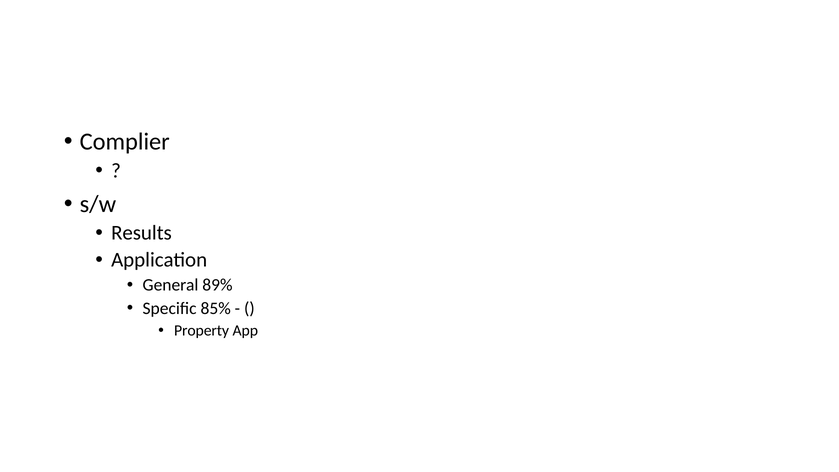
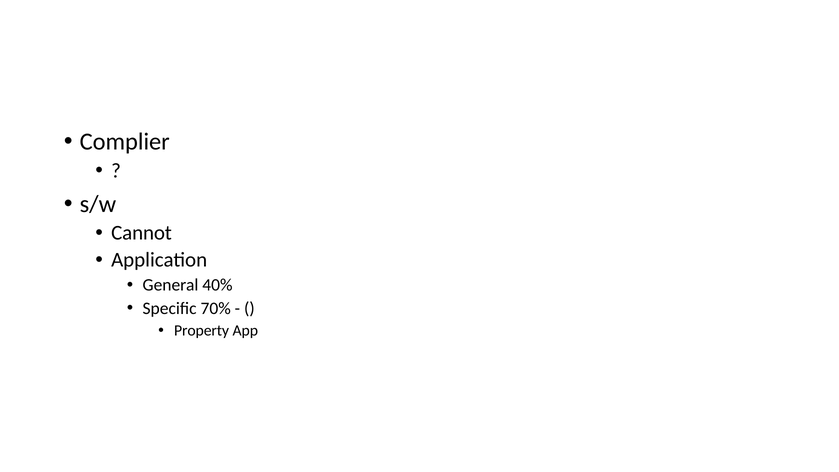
Results: Results -> Cannot
89%: 89% -> 40%
85%: 85% -> 70%
